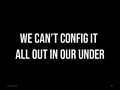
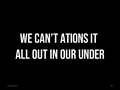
CONFIG: CONFIG -> ATIONS
